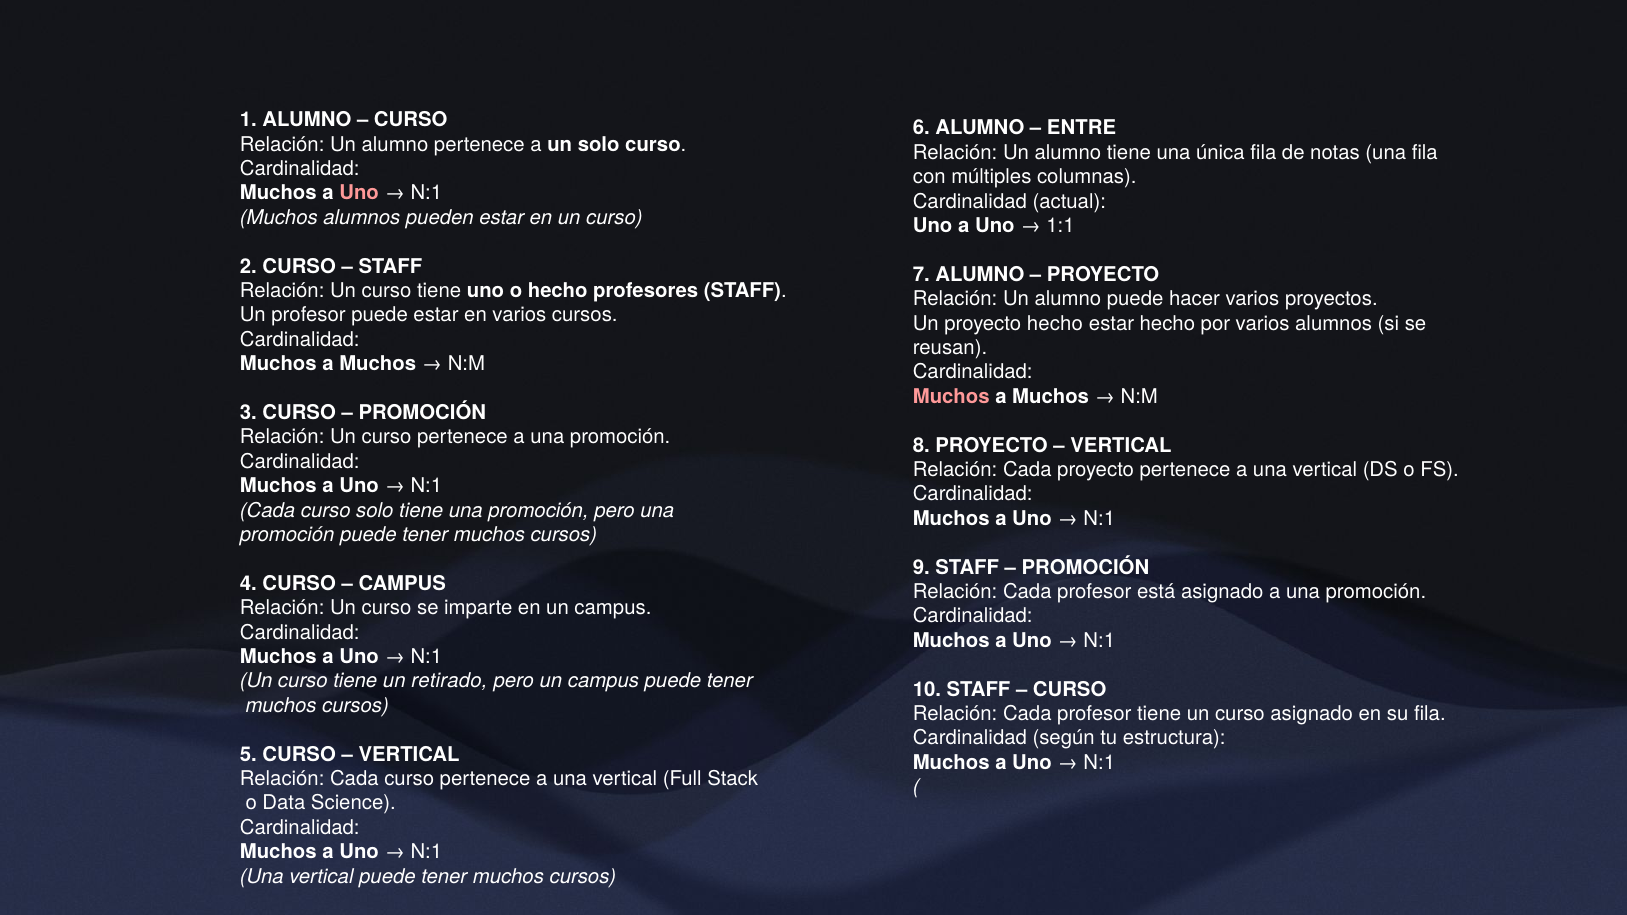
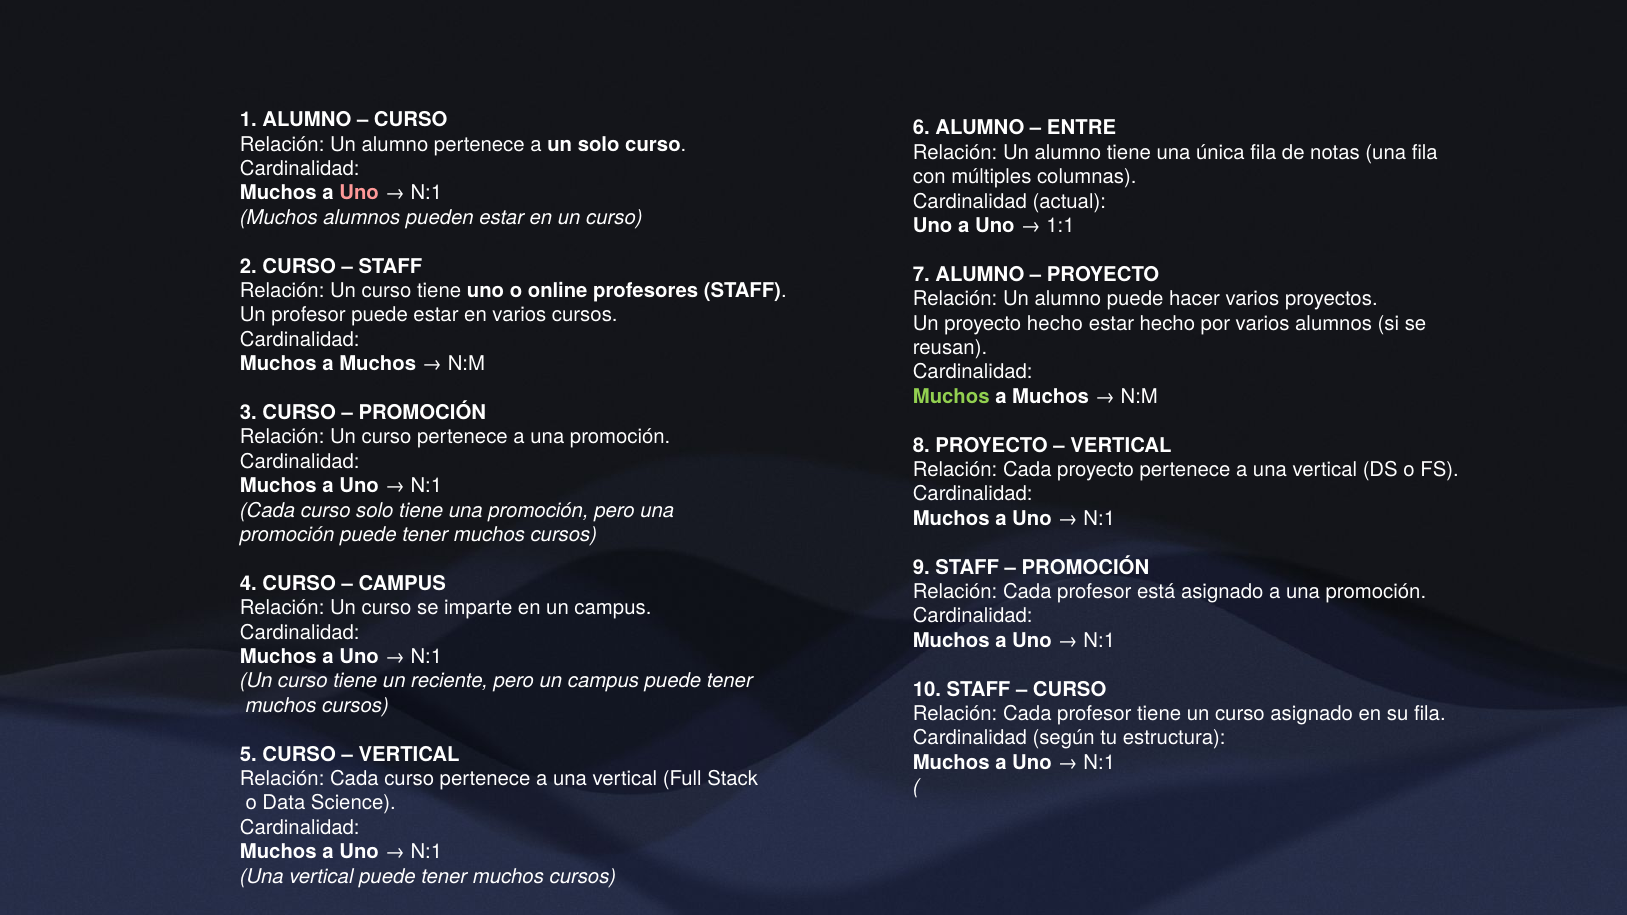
o hecho: hecho -> online
Muchos at (951, 397) colour: pink -> light green
retirado: retirado -> reciente
